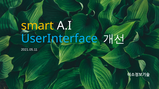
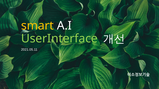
UserInterface colour: light blue -> light green
